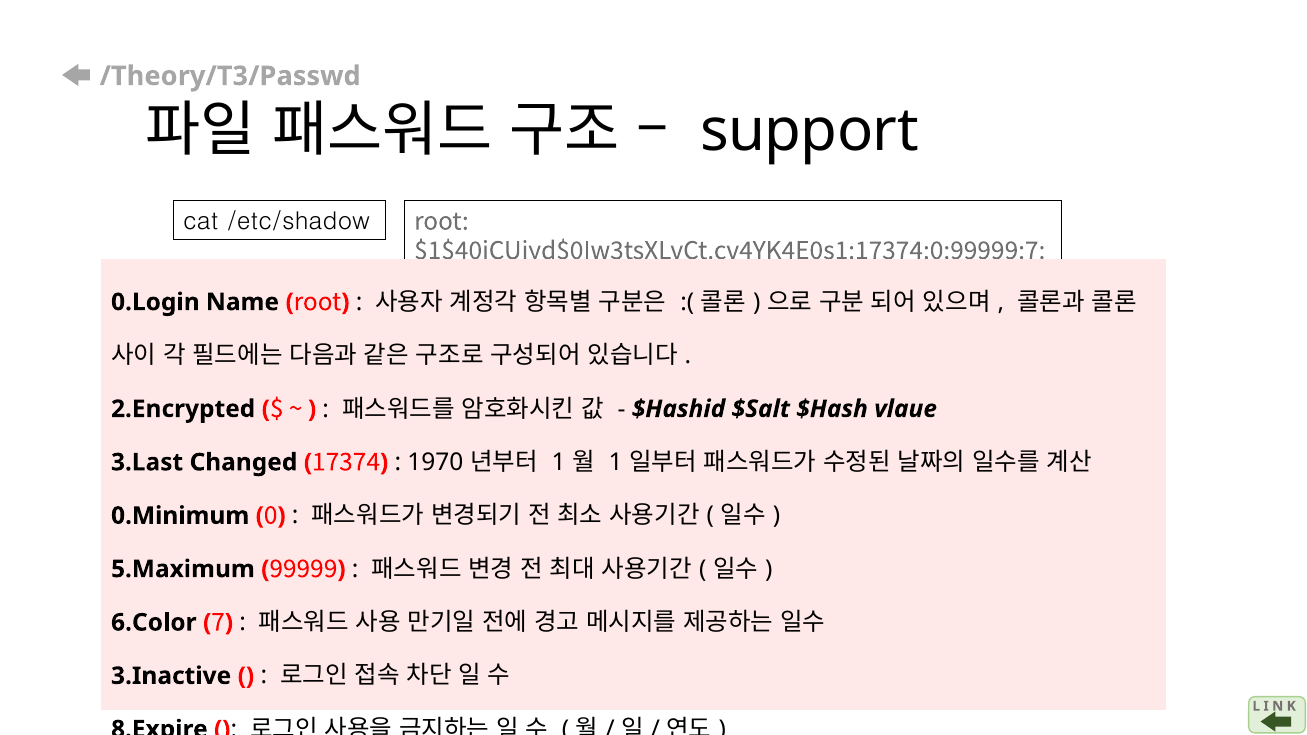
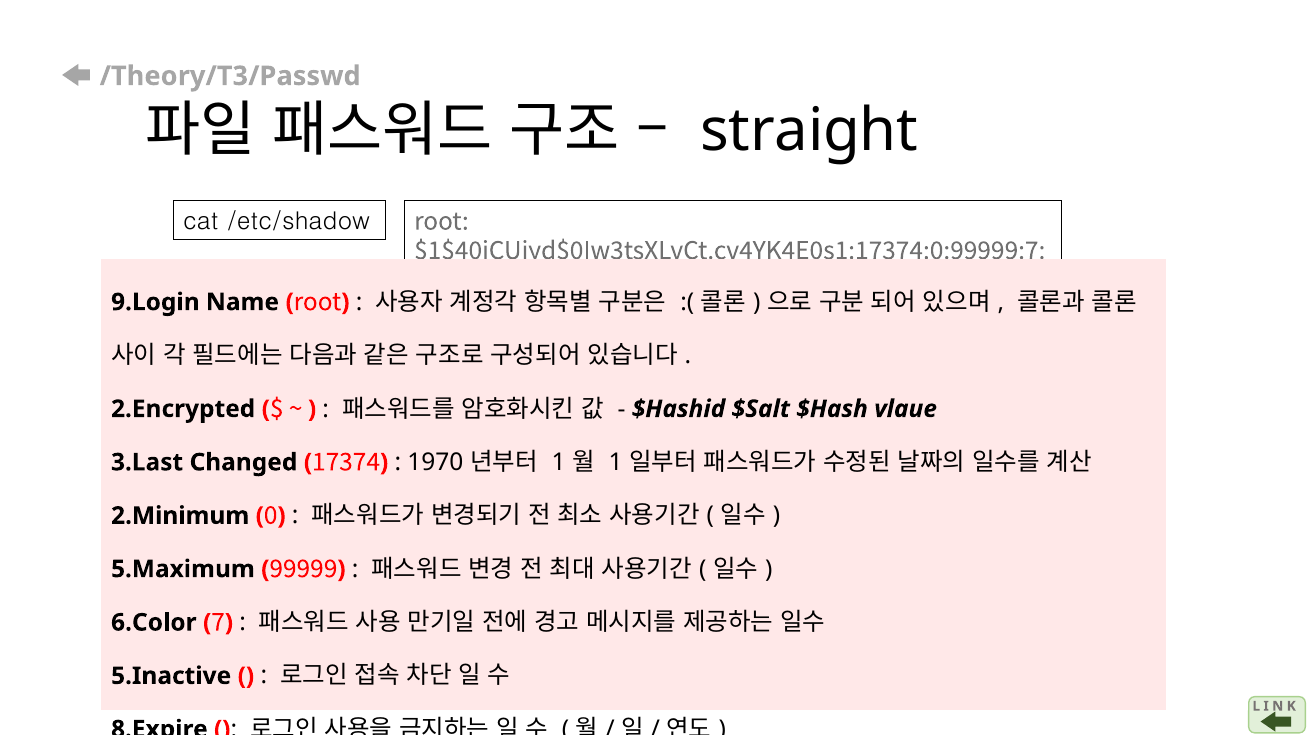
support: support -> straight
0.Login: 0.Login -> 9.Login
0.Minimum: 0.Minimum -> 2.Minimum
3.Inactive: 3.Inactive -> 5.Inactive
